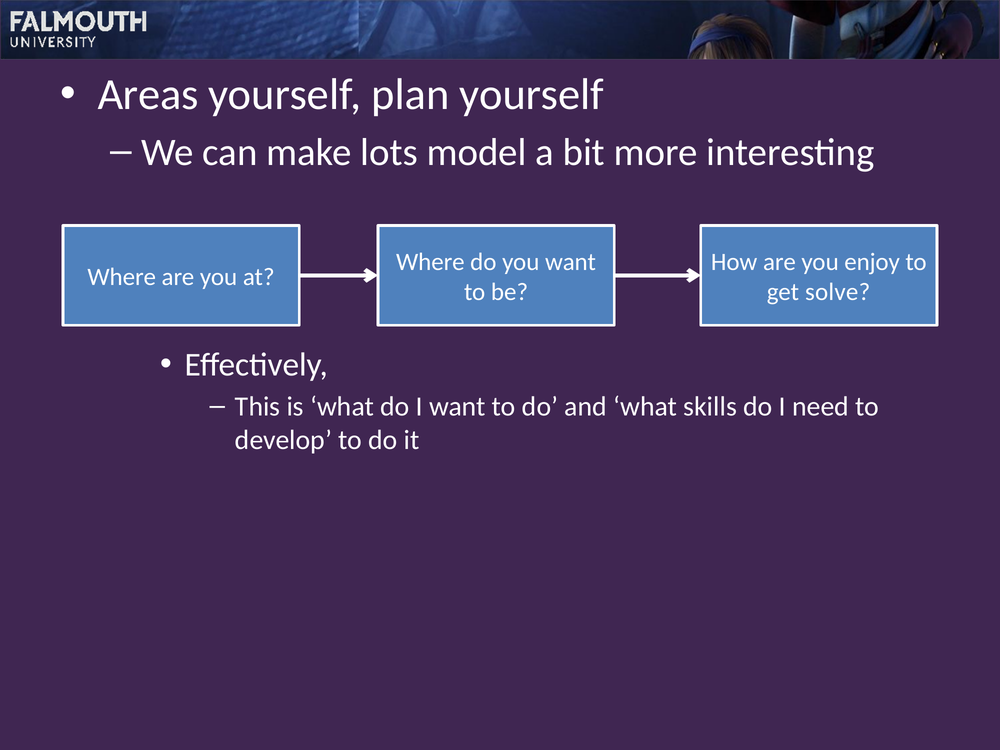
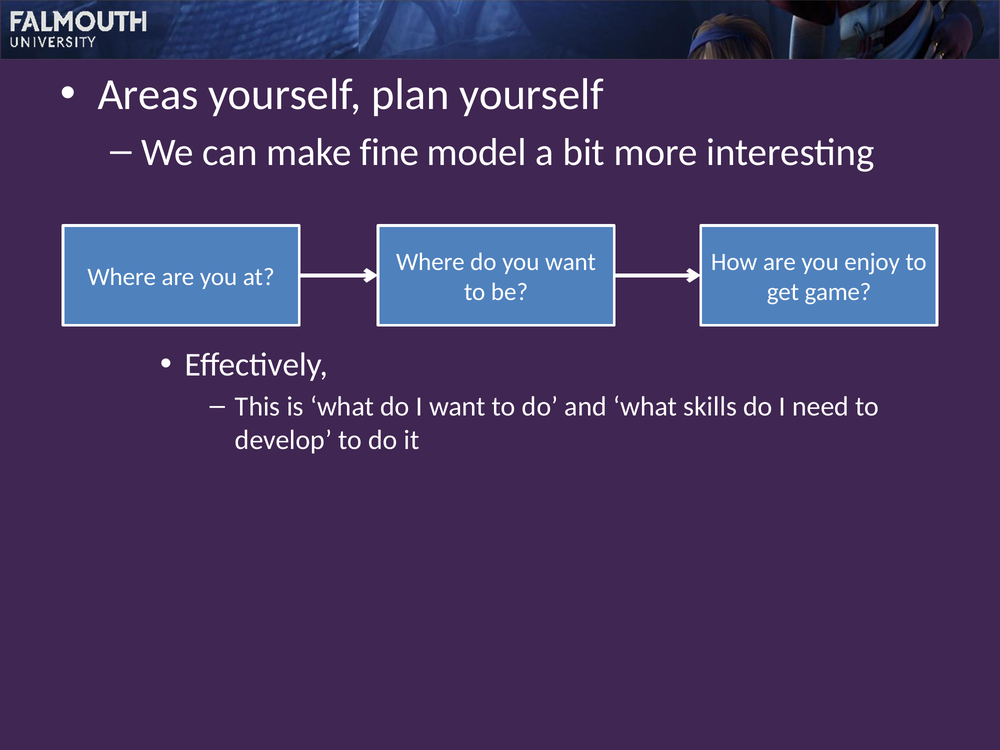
lots: lots -> fine
solve: solve -> game
